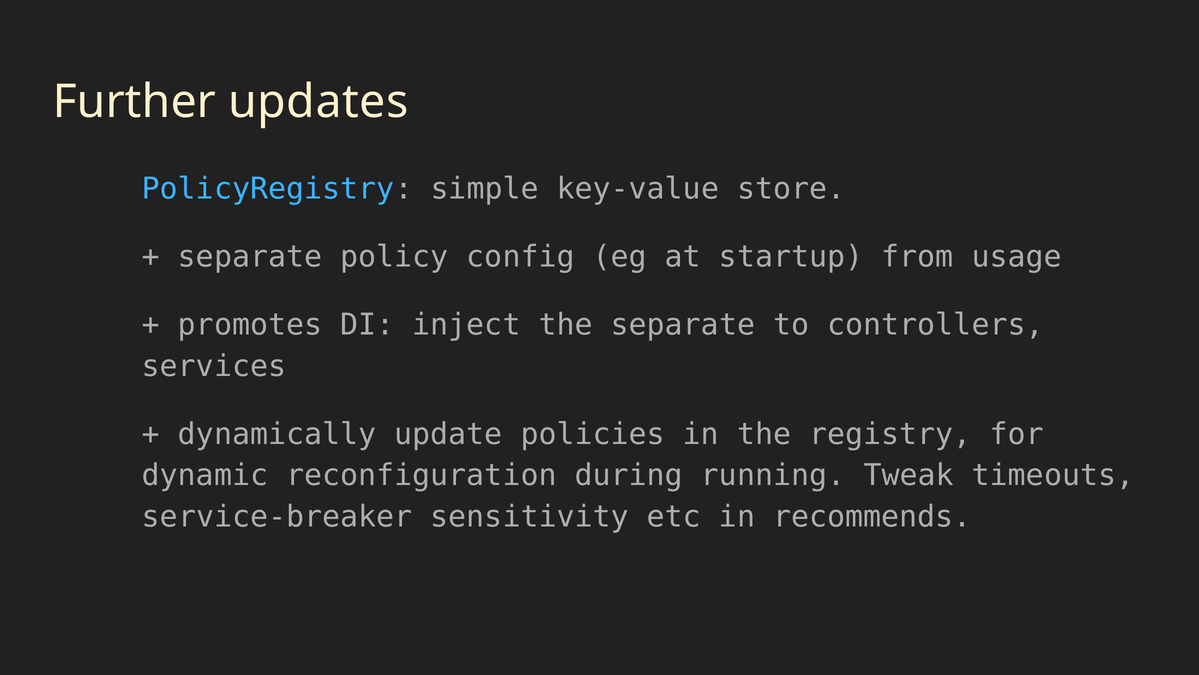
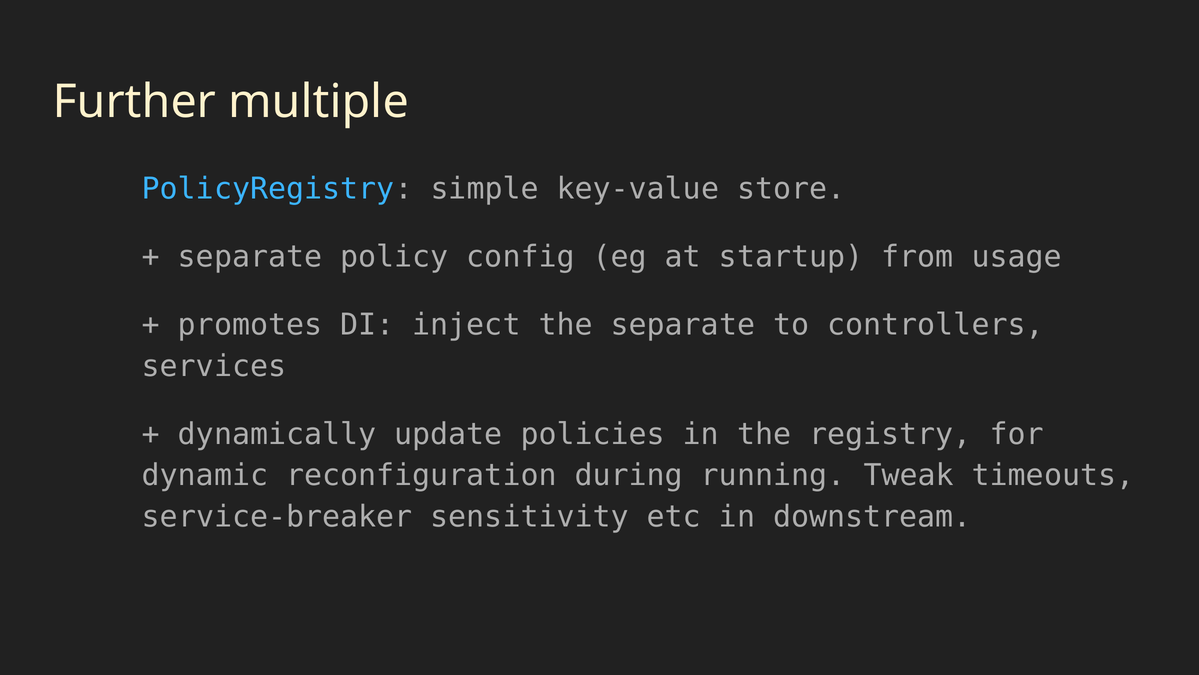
updates: updates -> multiple
recommends: recommends -> downstream
